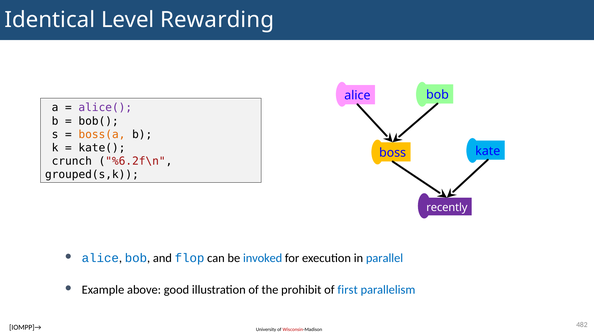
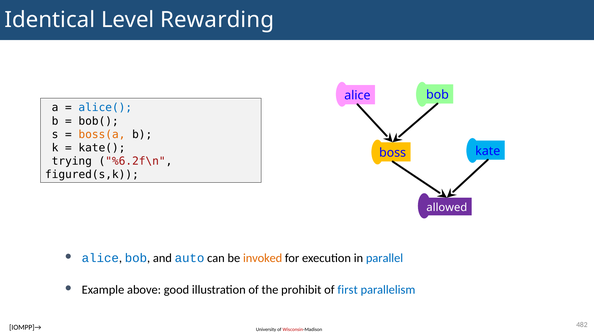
alice( colour: purple -> blue
crunch: crunch -> trying
grouped(s,k: grouped(s,k -> figured(s,k
recently: recently -> allowed
flop: flop -> auto
invoked colour: blue -> orange
